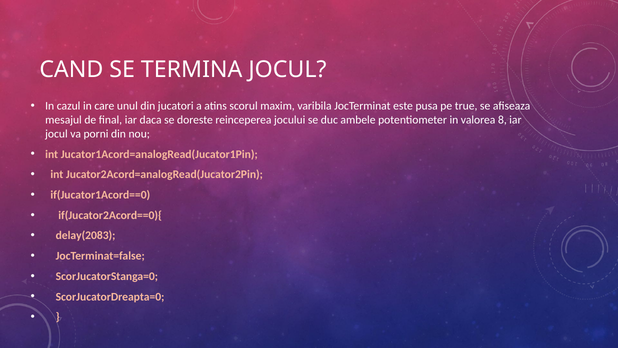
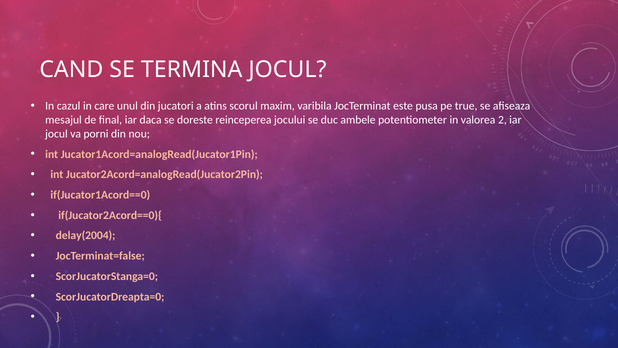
8: 8 -> 2
delay(2083: delay(2083 -> delay(2004
